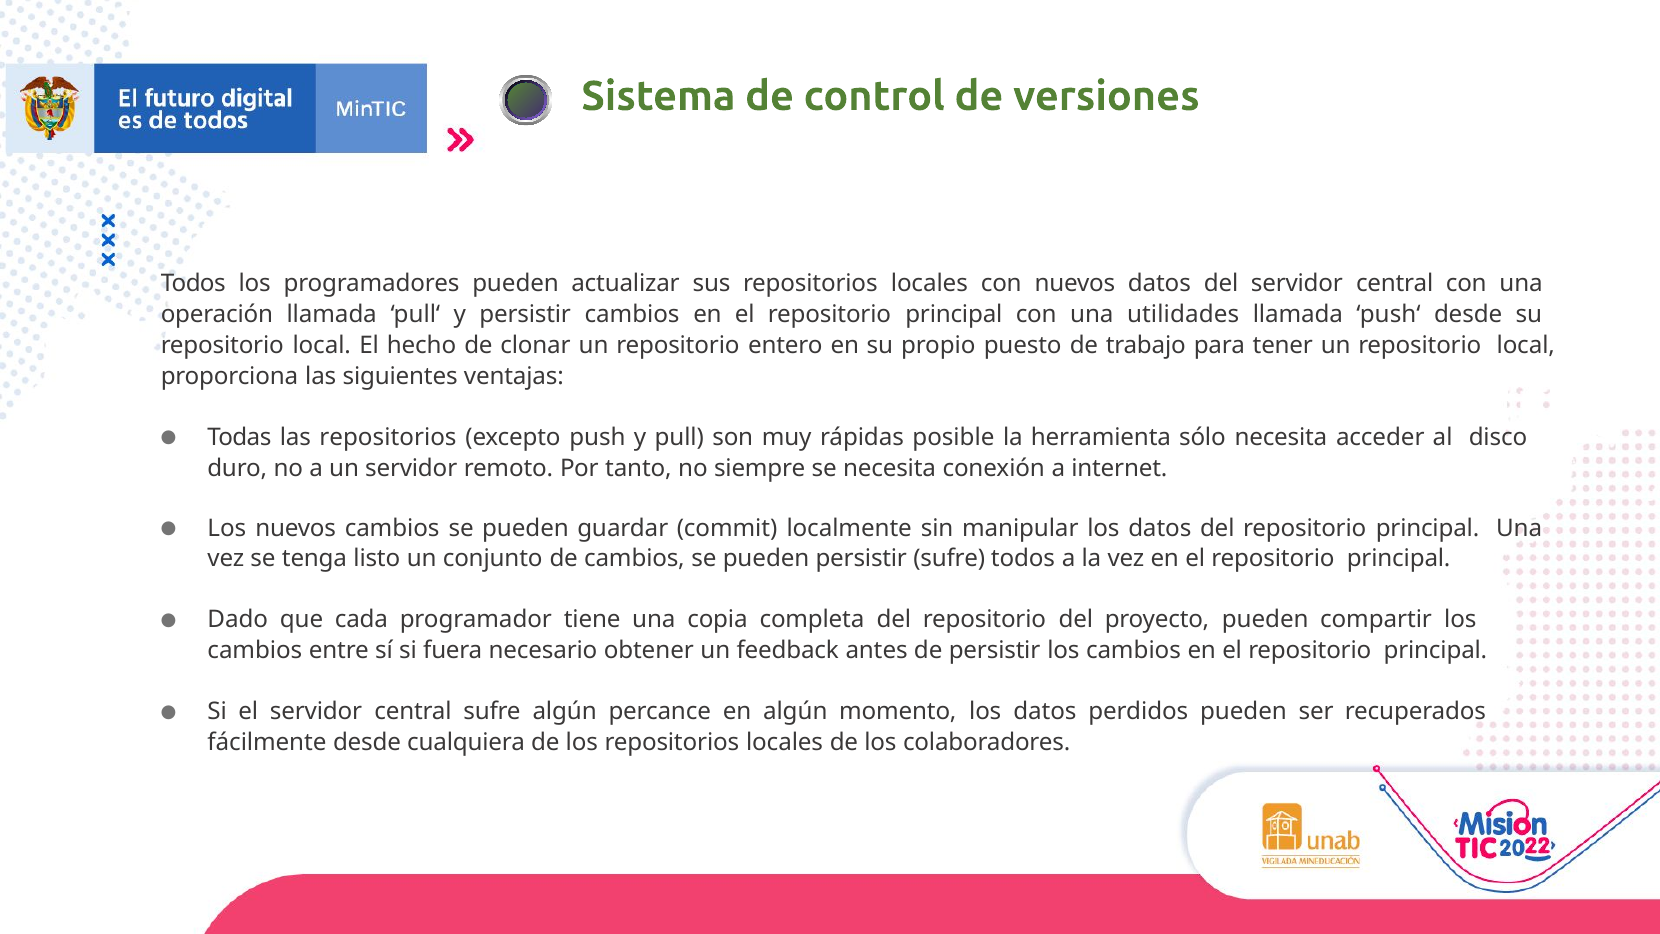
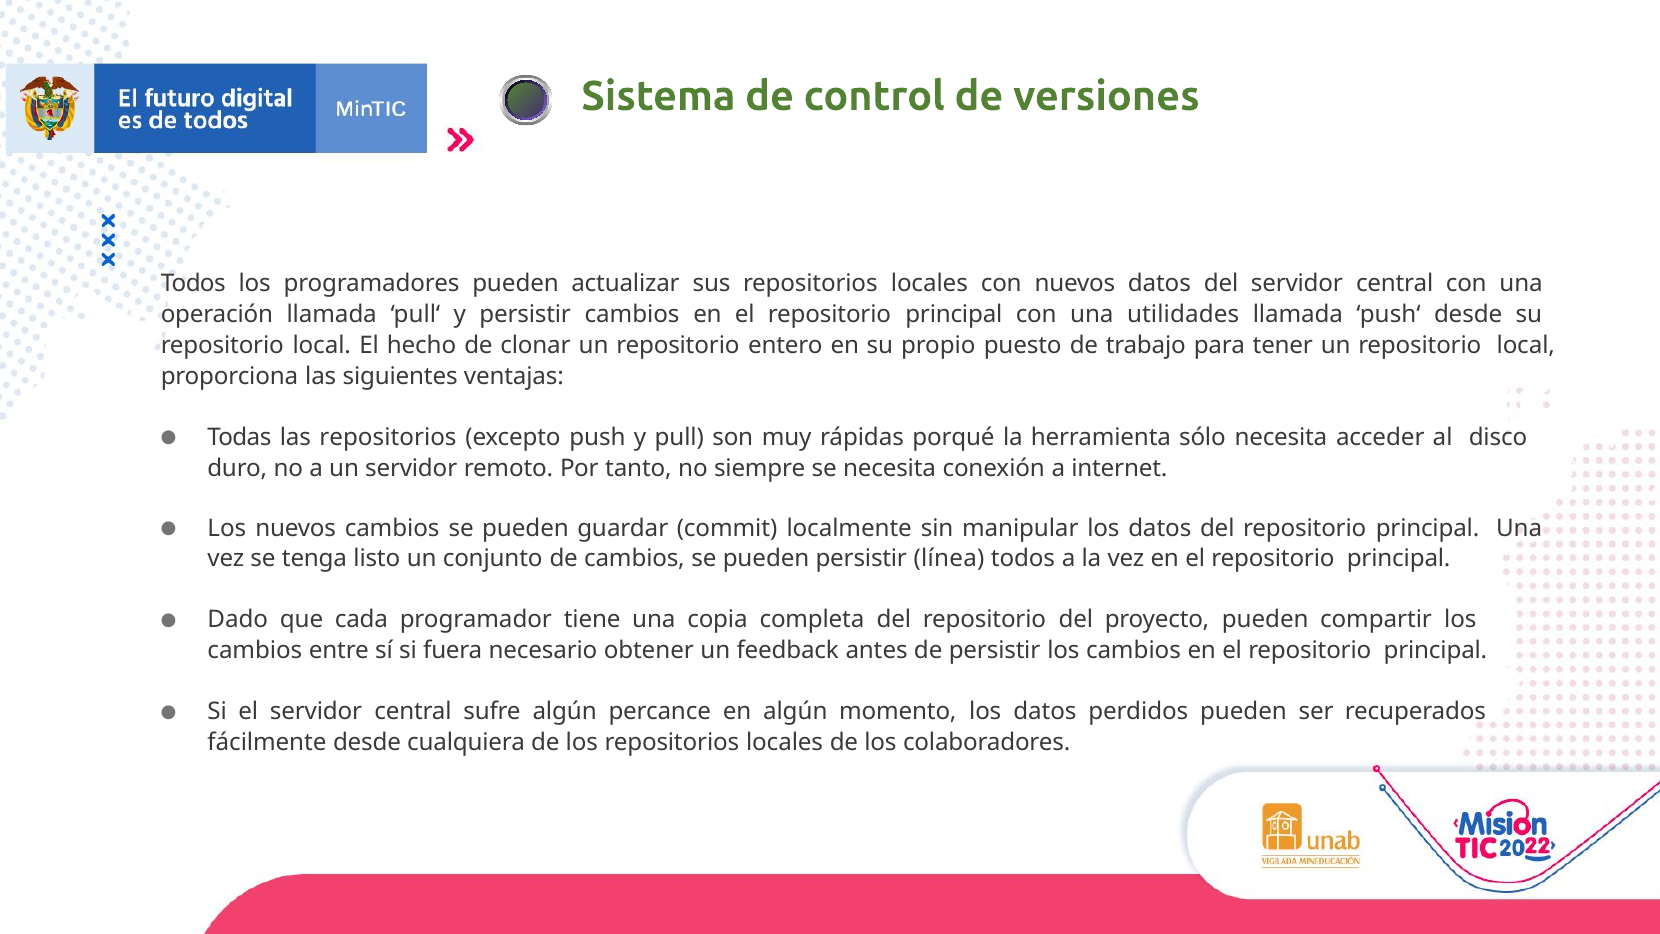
posible: posible -> porqué
persistir sufre: sufre -> línea
